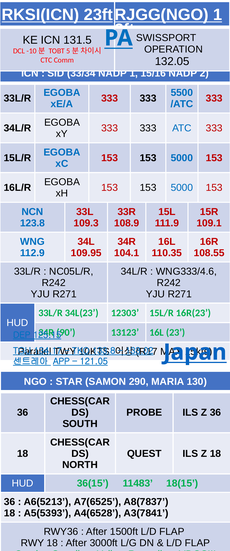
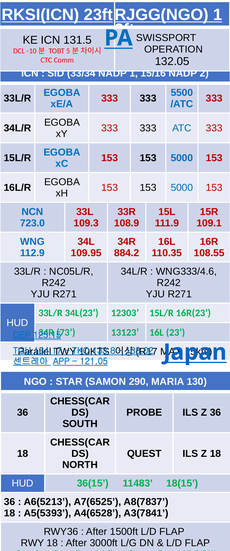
123.8: 123.8 -> 723.0
104.1: 104.1 -> 884.2
90: 90 -> 73
